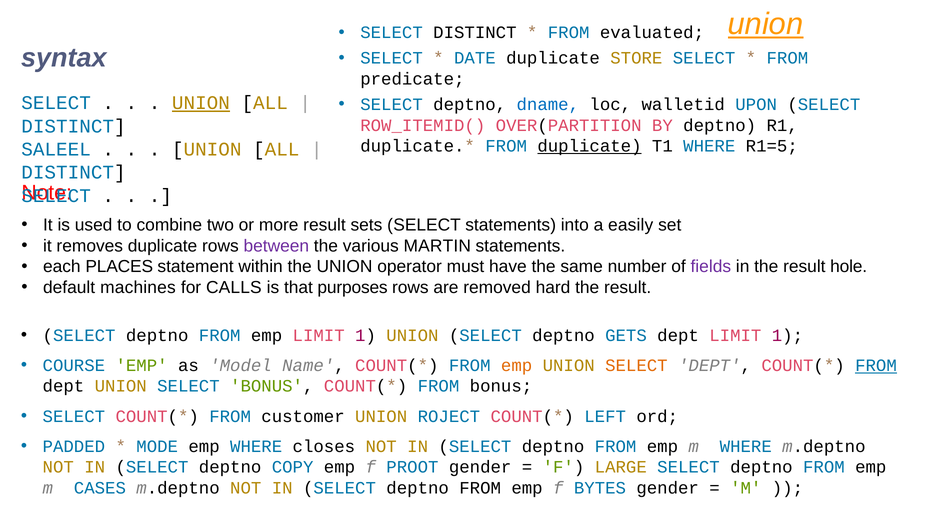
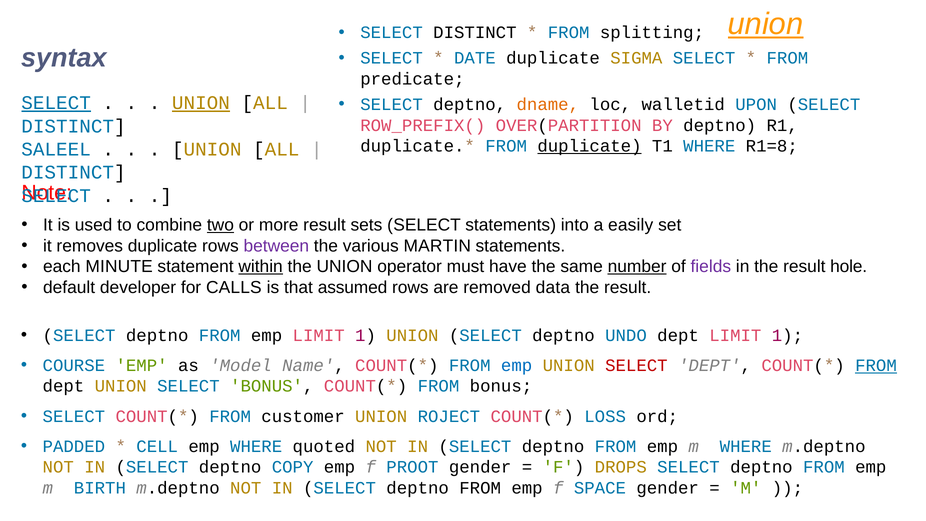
evaluated: evaluated -> splitting
STORE: STORE -> SIGMA
dname colour: blue -> orange
SELECT at (56, 103) underline: none -> present
ROW_ITEMID(: ROW_ITEMID( -> ROW_PREFIX(
R1=5: R1=5 -> R1=8
two underline: none -> present
PLACES: PLACES -> MINUTE
within underline: none -> present
number underline: none -> present
machines: machines -> developer
purposes: purposes -> assumed
hard: hard -> data
GETS: GETS -> UNDO
emp at (517, 365) colour: orange -> blue
SELECT at (636, 365) colour: orange -> red
LEFT: LEFT -> LOSS
MODE: MODE -> CELL
closes: closes -> quoted
LARGE: LARGE -> DROPS
CASES: CASES -> BIRTH
BYTES: BYTES -> SPACE
